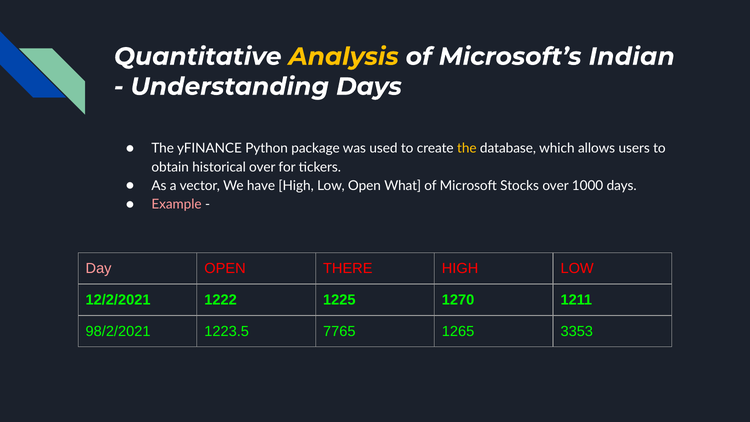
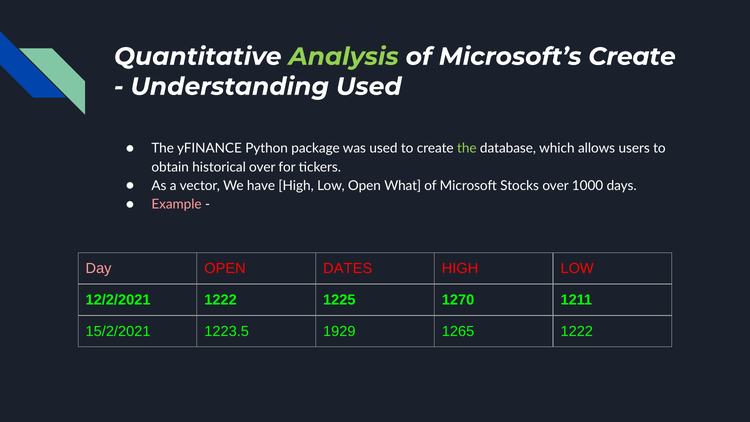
Analysis colour: yellow -> light green
Microsoft’s Indian: Indian -> Create
Understanding Days: Days -> Used
the at (467, 148) colour: yellow -> light green
THERE: THERE -> DATES
98/2/2021: 98/2/2021 -> 15/2/2021
7765: 7765 -> 1929
1265 3353: 3353 -> 1222
